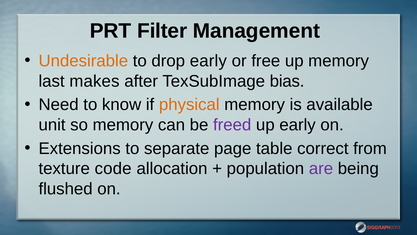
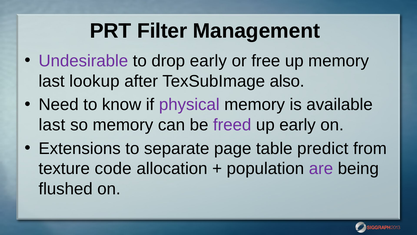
Undesirable colour: orange -> purple
makes: makes -> lookup
bias: bias -> also
physical colour: orange -> purple
unit at (52, 125): unit -> last
correct: correct -> predict
